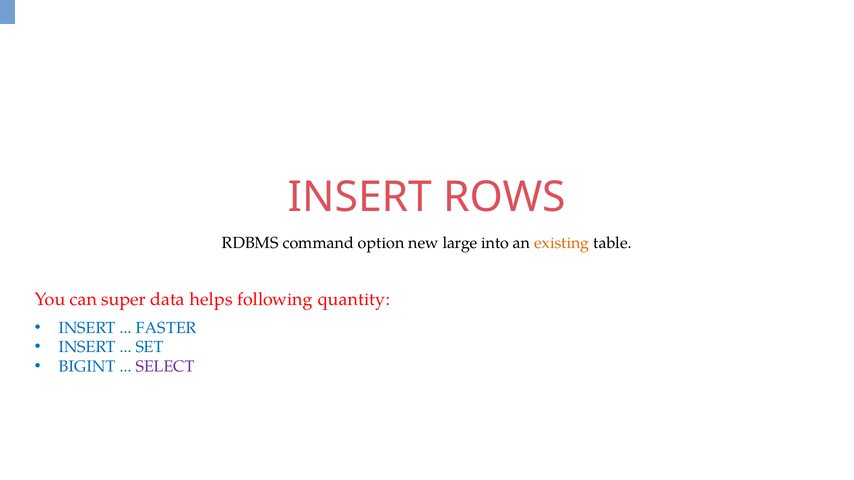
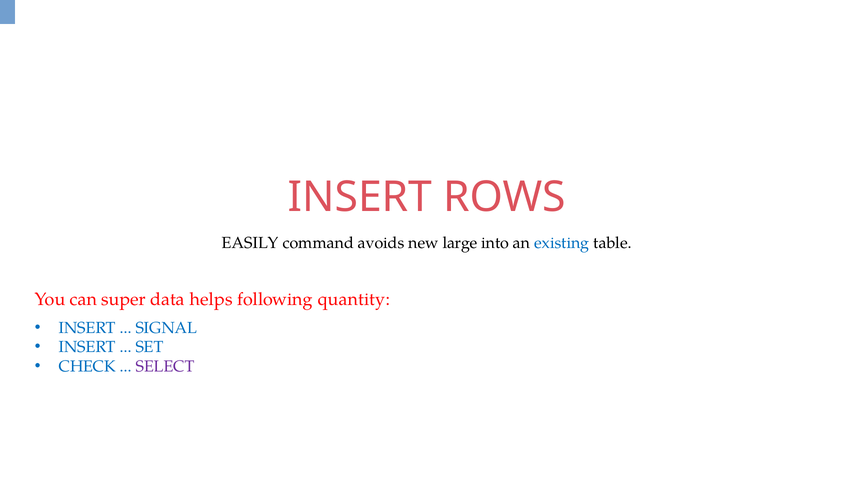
RDBMS: RDBMS -> EASILY
option: option -> avoids
existing colour: orange -> blue
FASTER: FASTER -> SIGNAL
BIGINT: BIGINT -> CHECK
